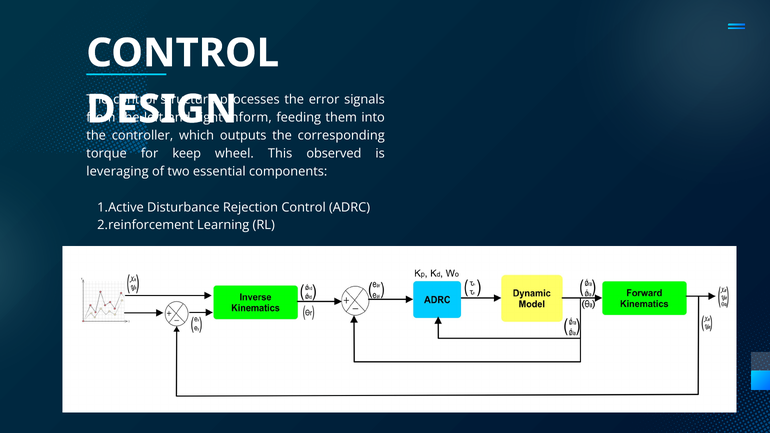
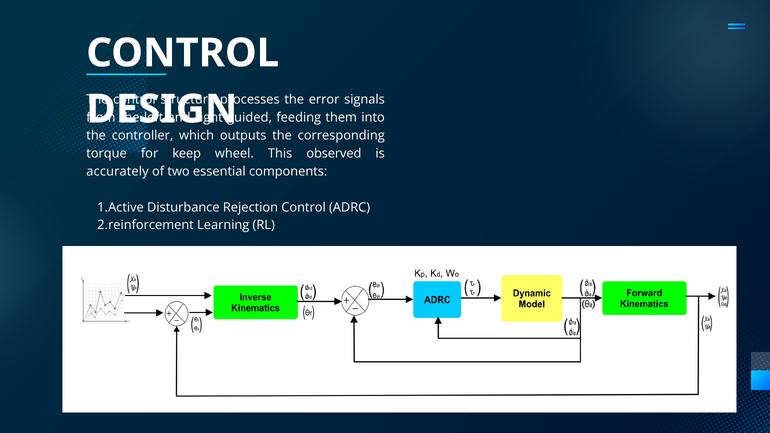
inform: inform -> guided
leveraging: leveraging -> accurately
